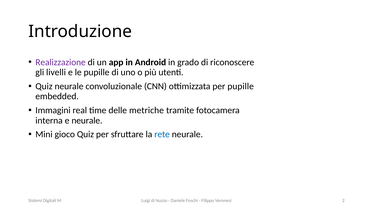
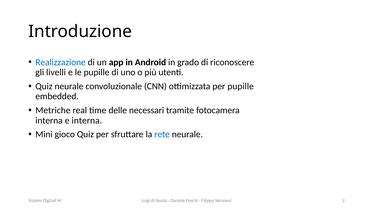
Realizzazione colour: purple -> blue
Immagini: Immagini -> Metriche
metriche: metriche -> necessari
e neurale: neurale -> interna
